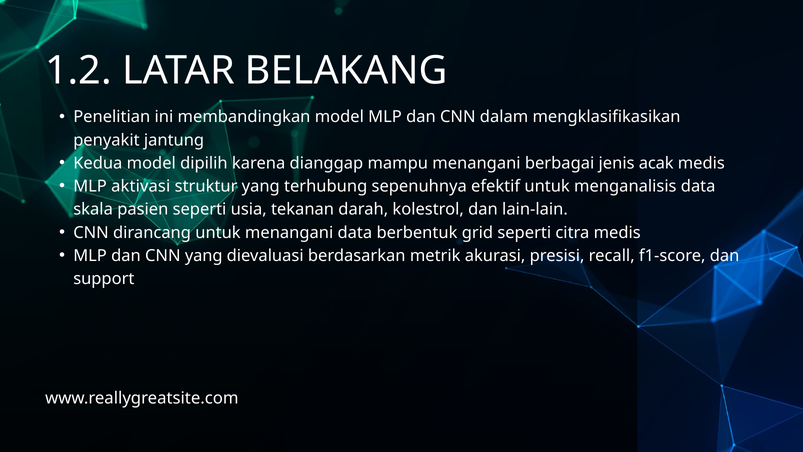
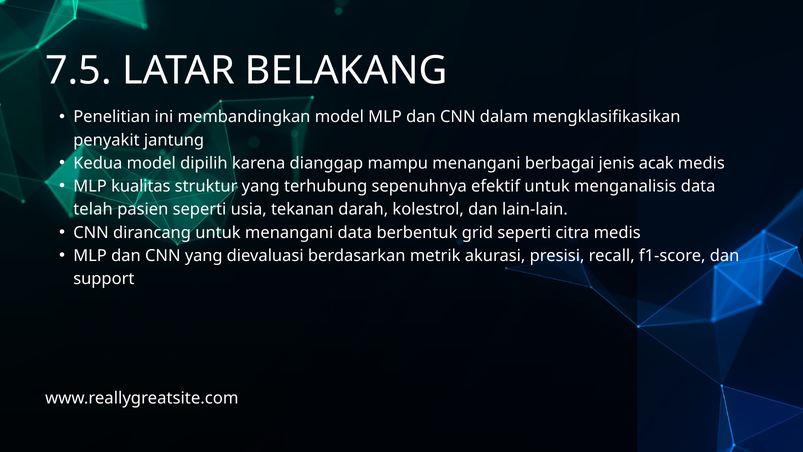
1.2: 1.2 -> 7.5
aktivasi: aktivasi -> kualitas
skala: skala -> telah
